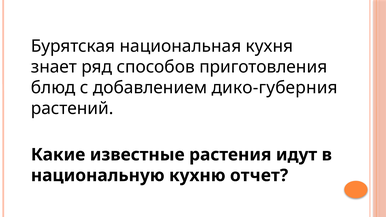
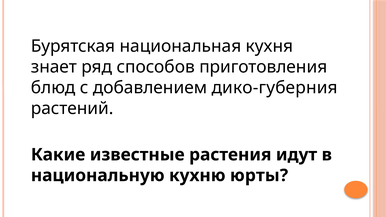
отчет: отчет -> юрты
